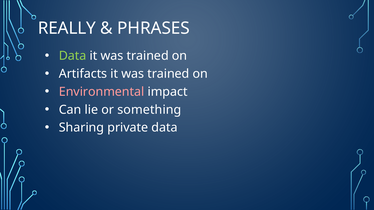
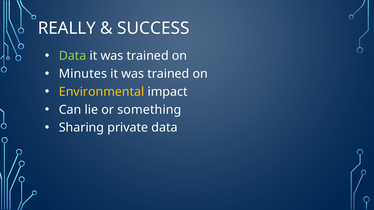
PHRASES: PHRASES -> SUCCESS
Artifacts: Artifacts -> Minutes
Environmental colour: pink -> yellow
